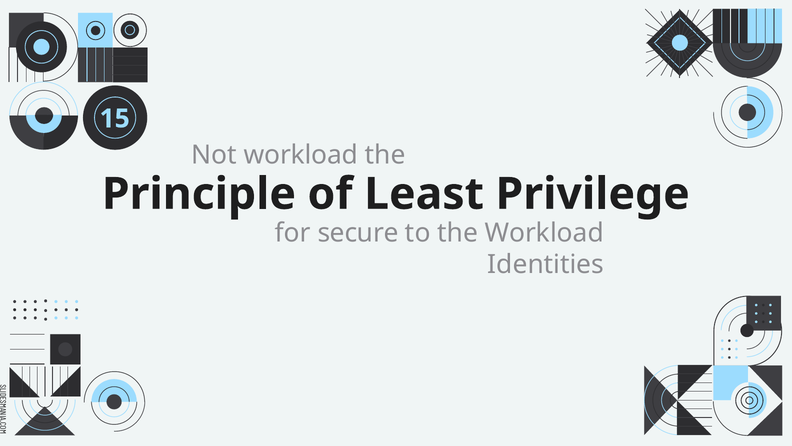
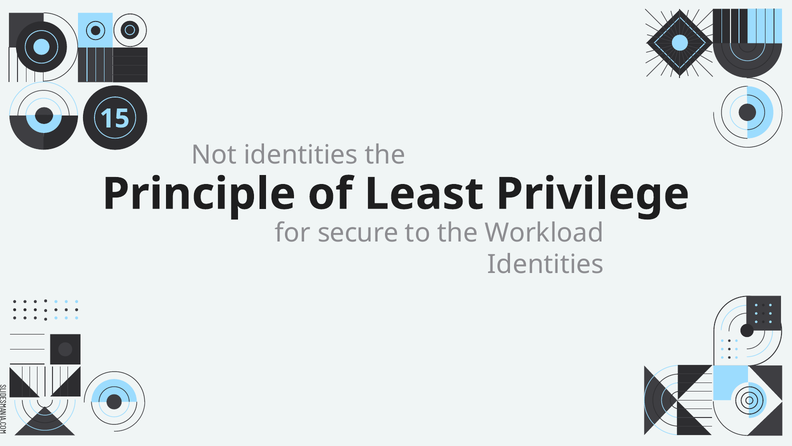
Not workload: workload -> identities
